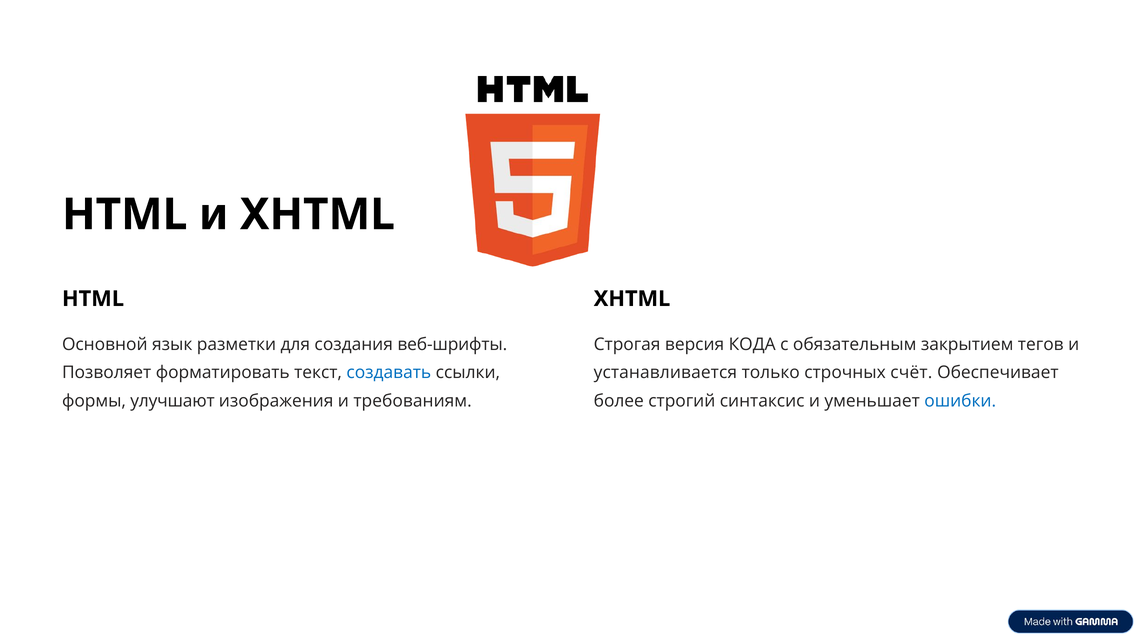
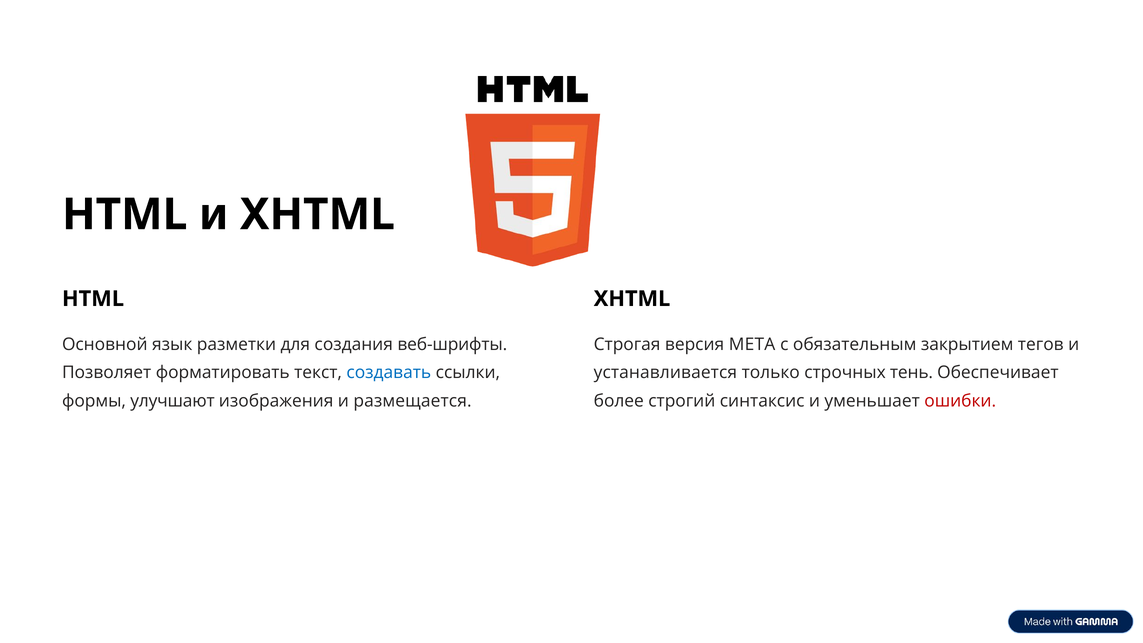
КОДА: КОДА -> META
счёт: счёт -> тень
требованиям: требованиям -> размещается
ошибки colour: blue -> red
